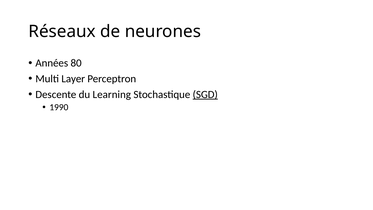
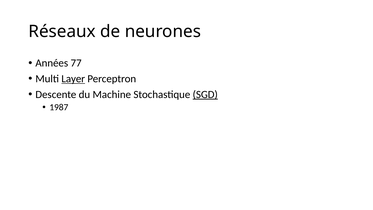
80: 80 -> 77
Layer underline: none -> present
Learning: Learning -> Machine
1990: 1990 -> 1987
